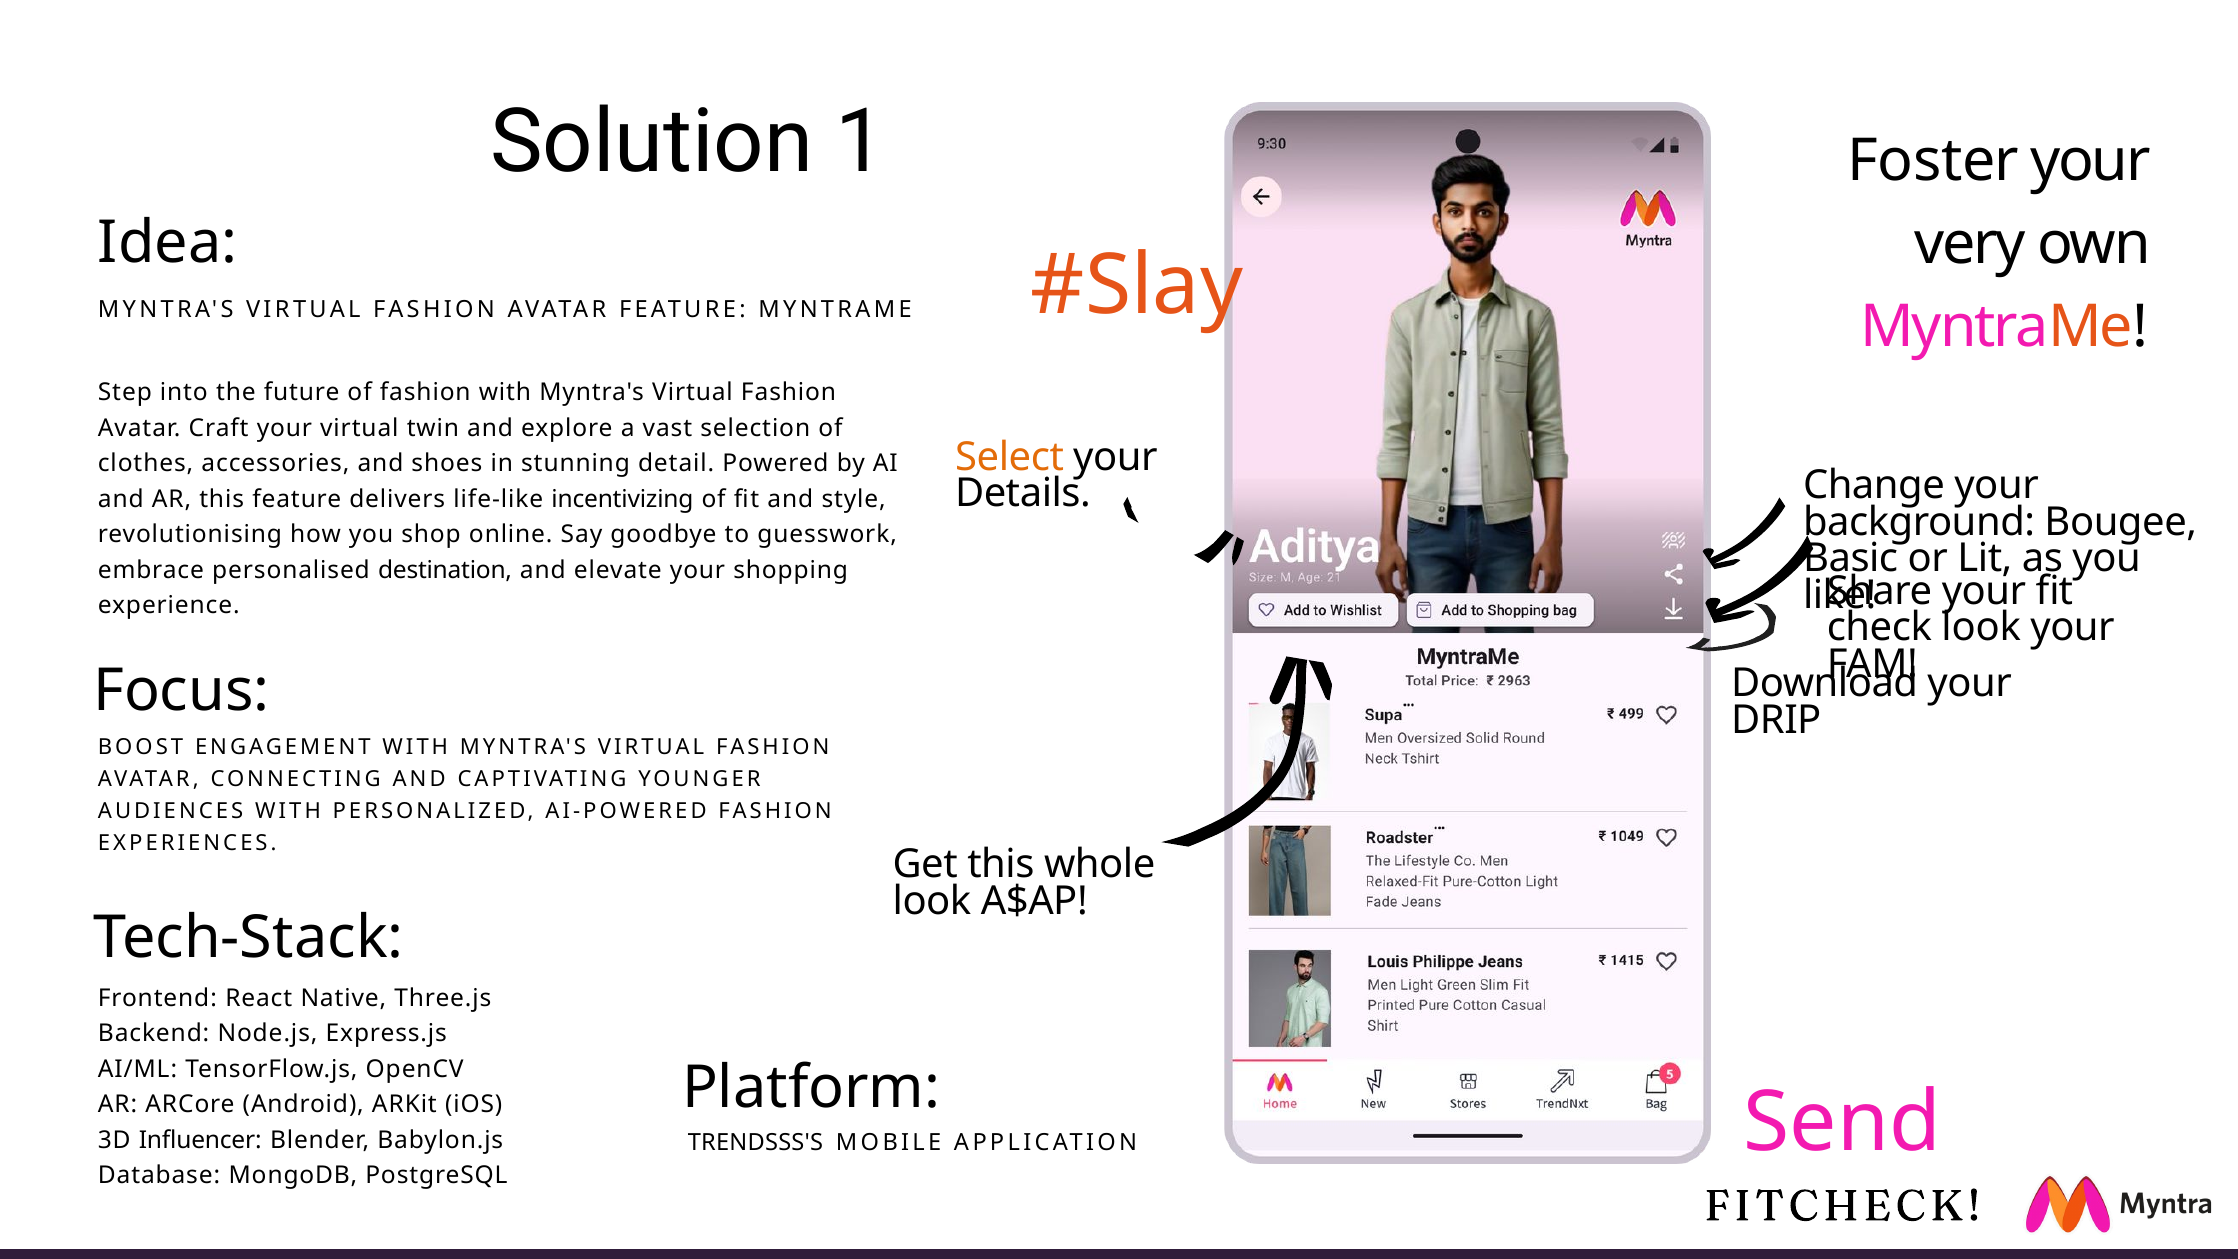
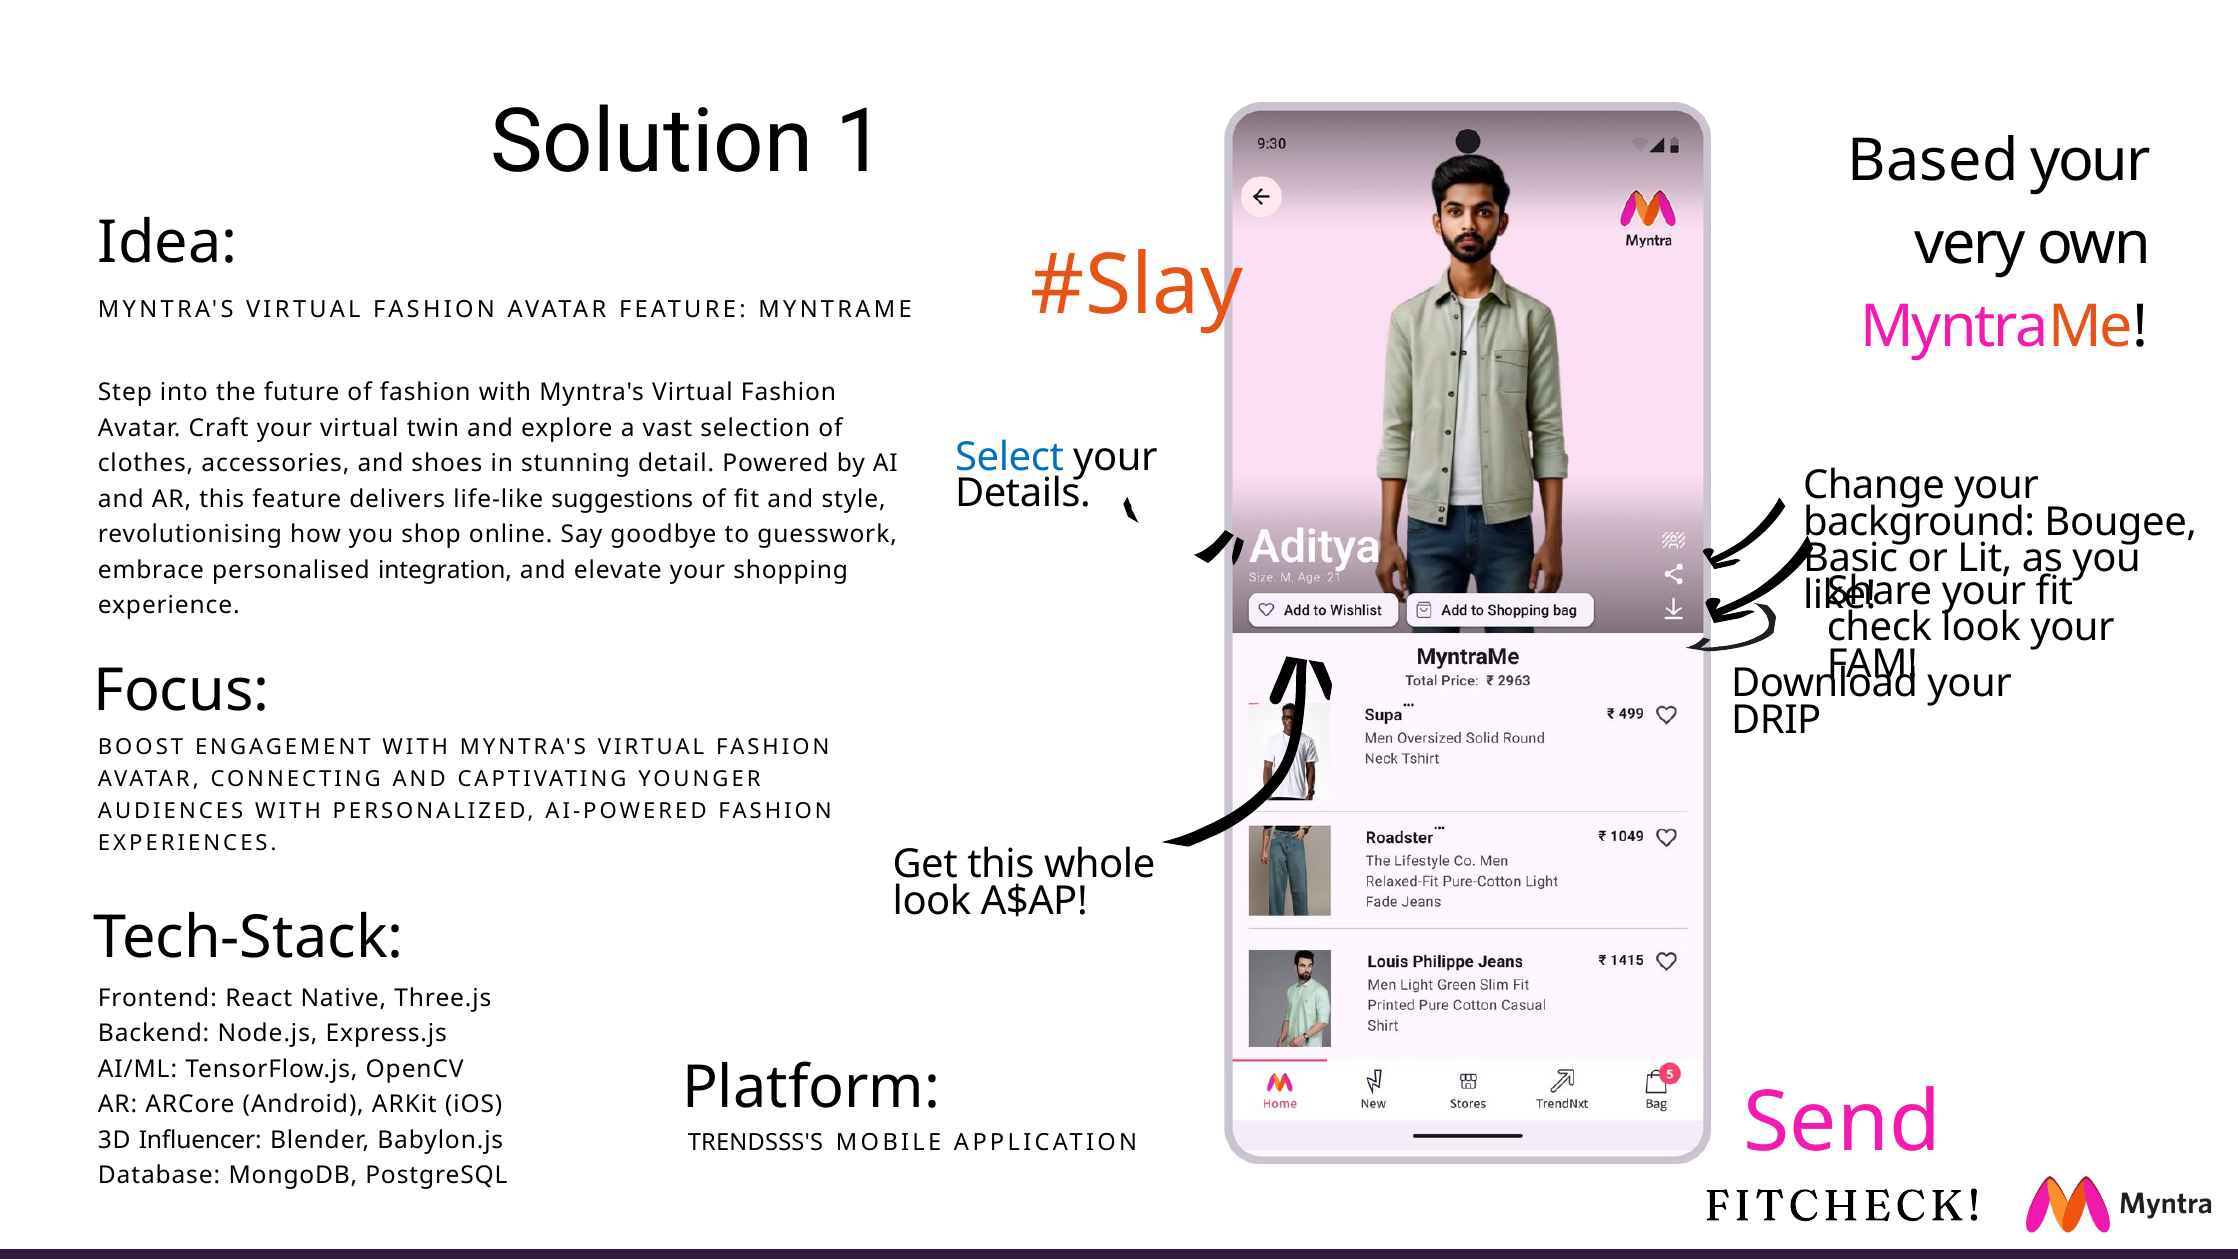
Foster: Foster -> Based
Select colour: orange -> blue
incentivizing: incentivizing -> suggestions
destination: destination -> integration
